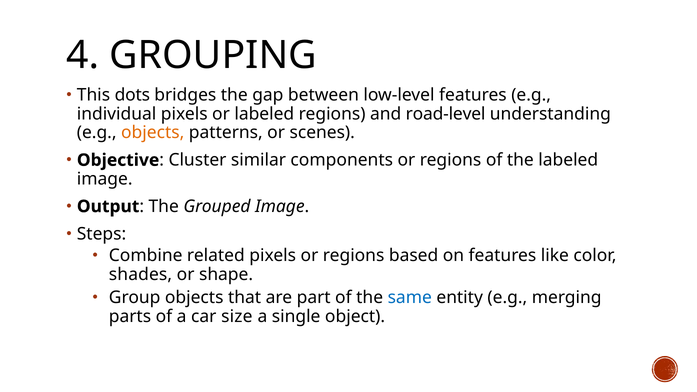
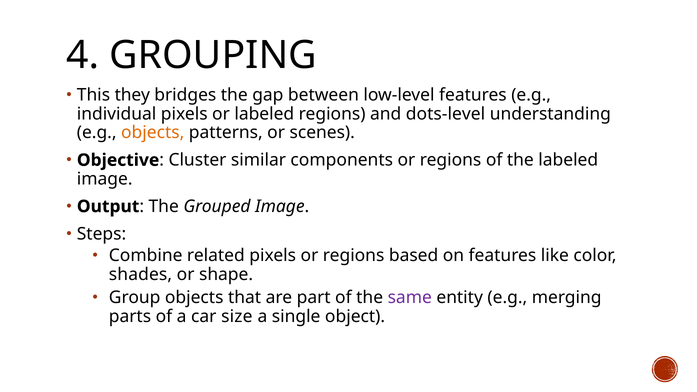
dots: dots -> they
road-level: road-level -> dots-level
same colour: blue -> purple
